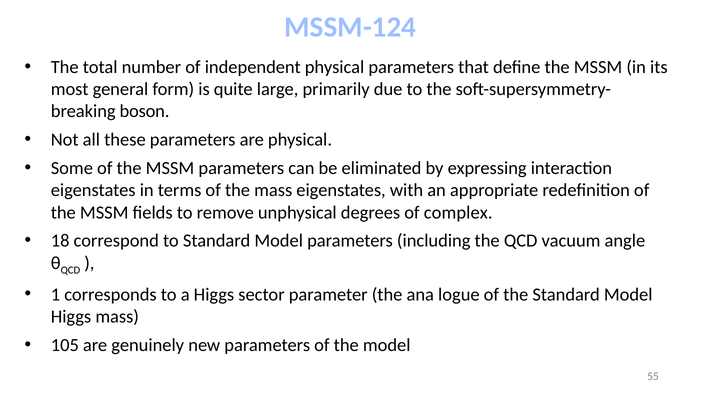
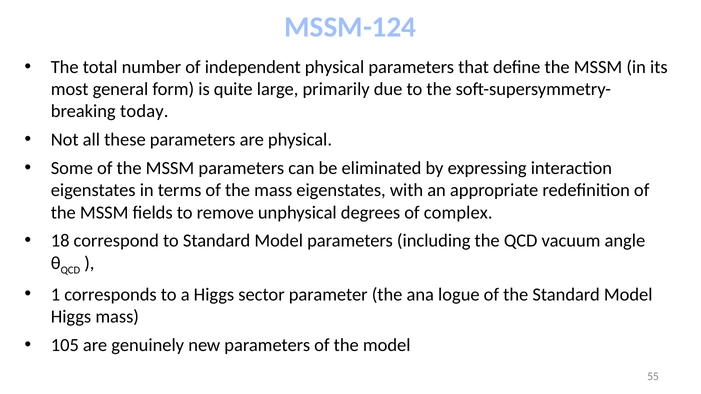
boson: boson -> today
